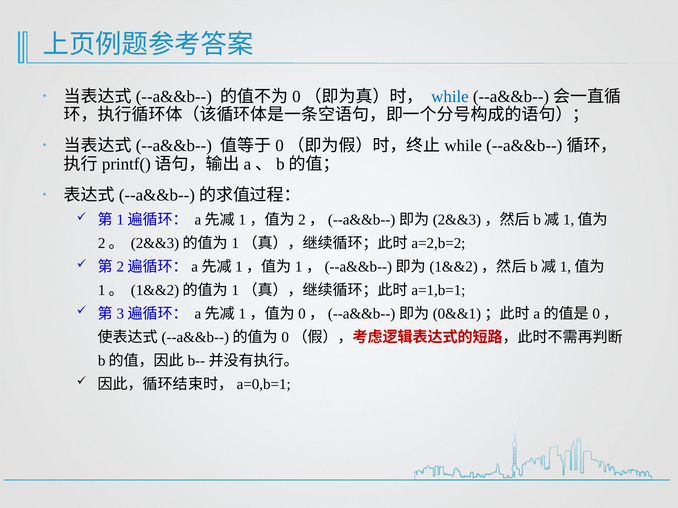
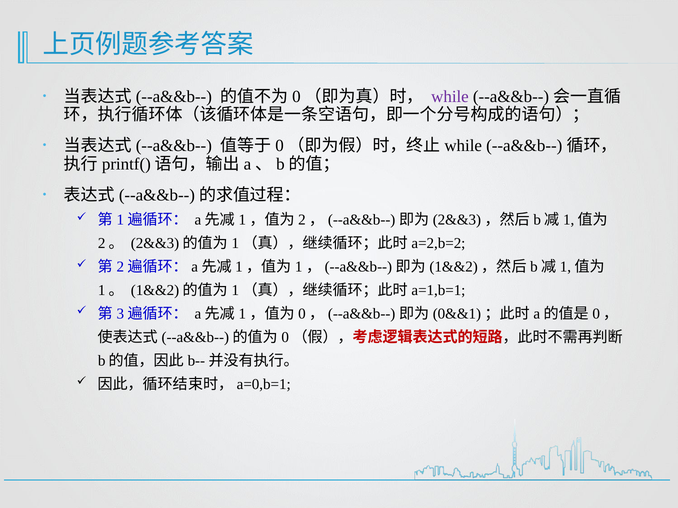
while colour: blue -> purple
